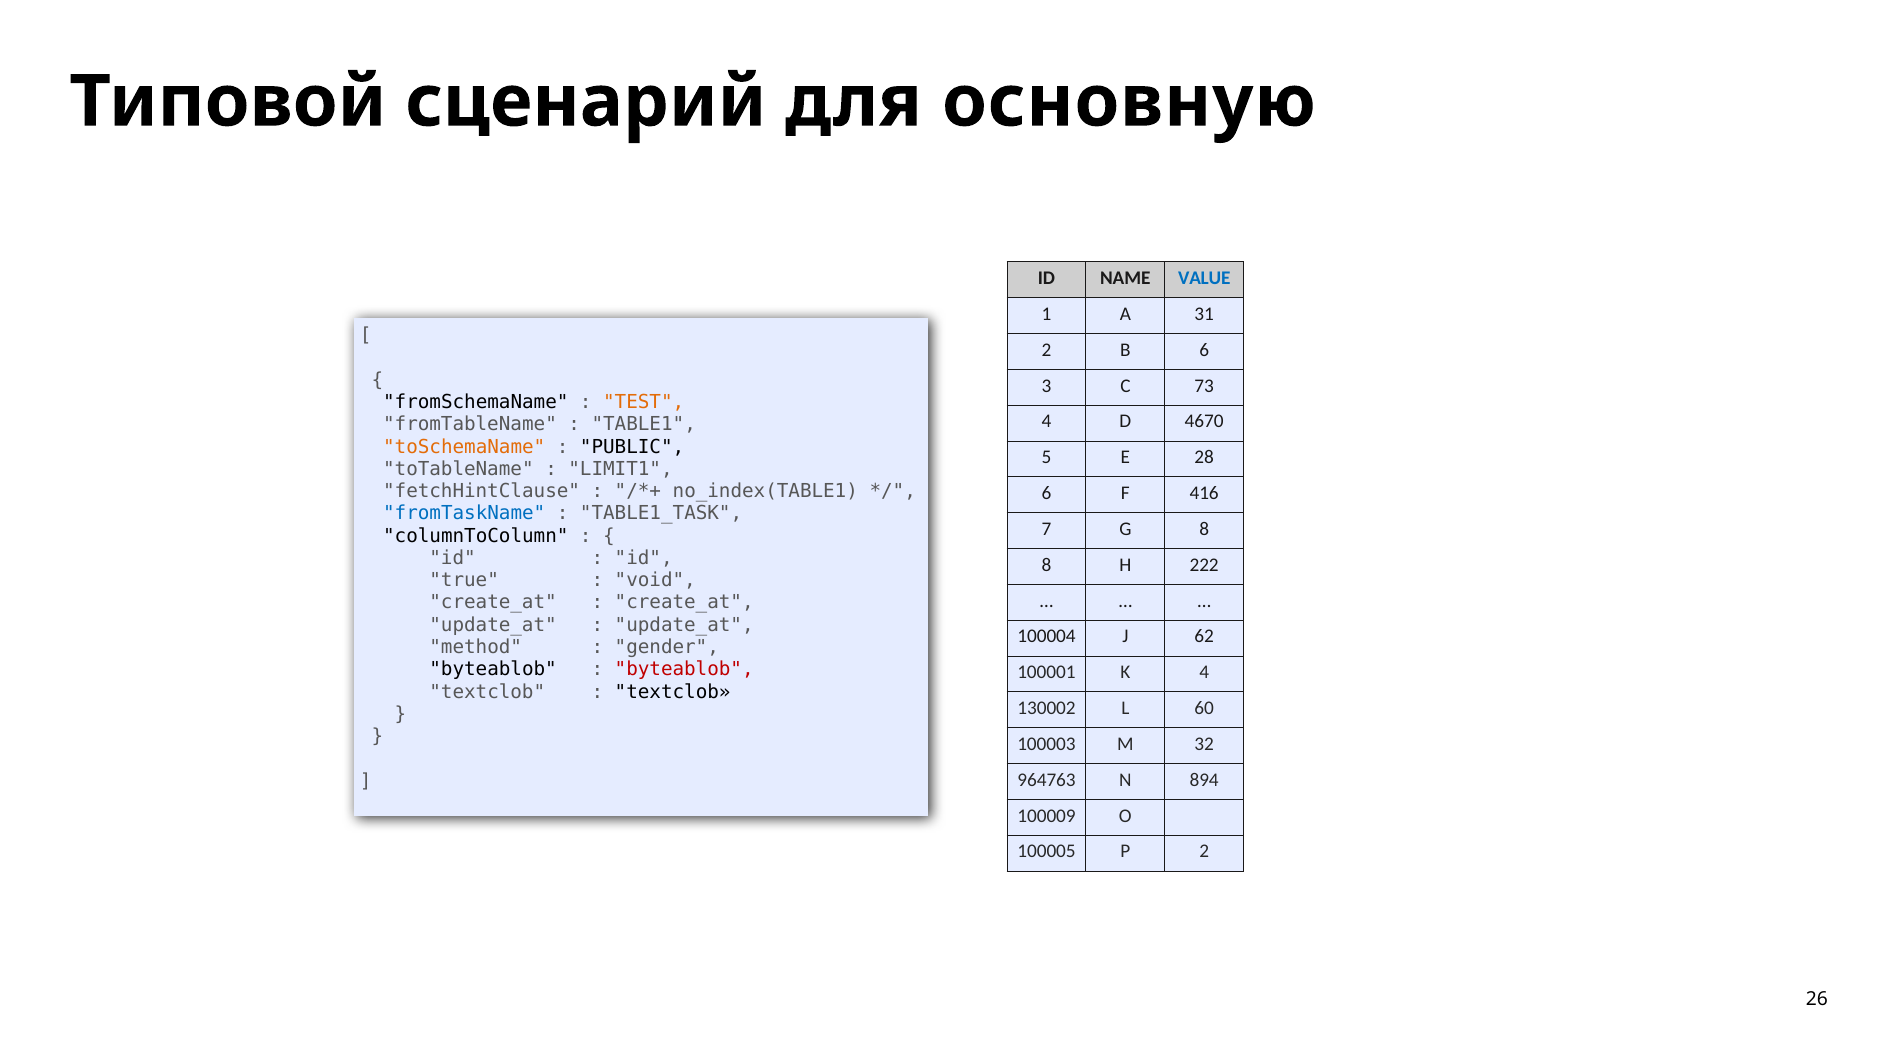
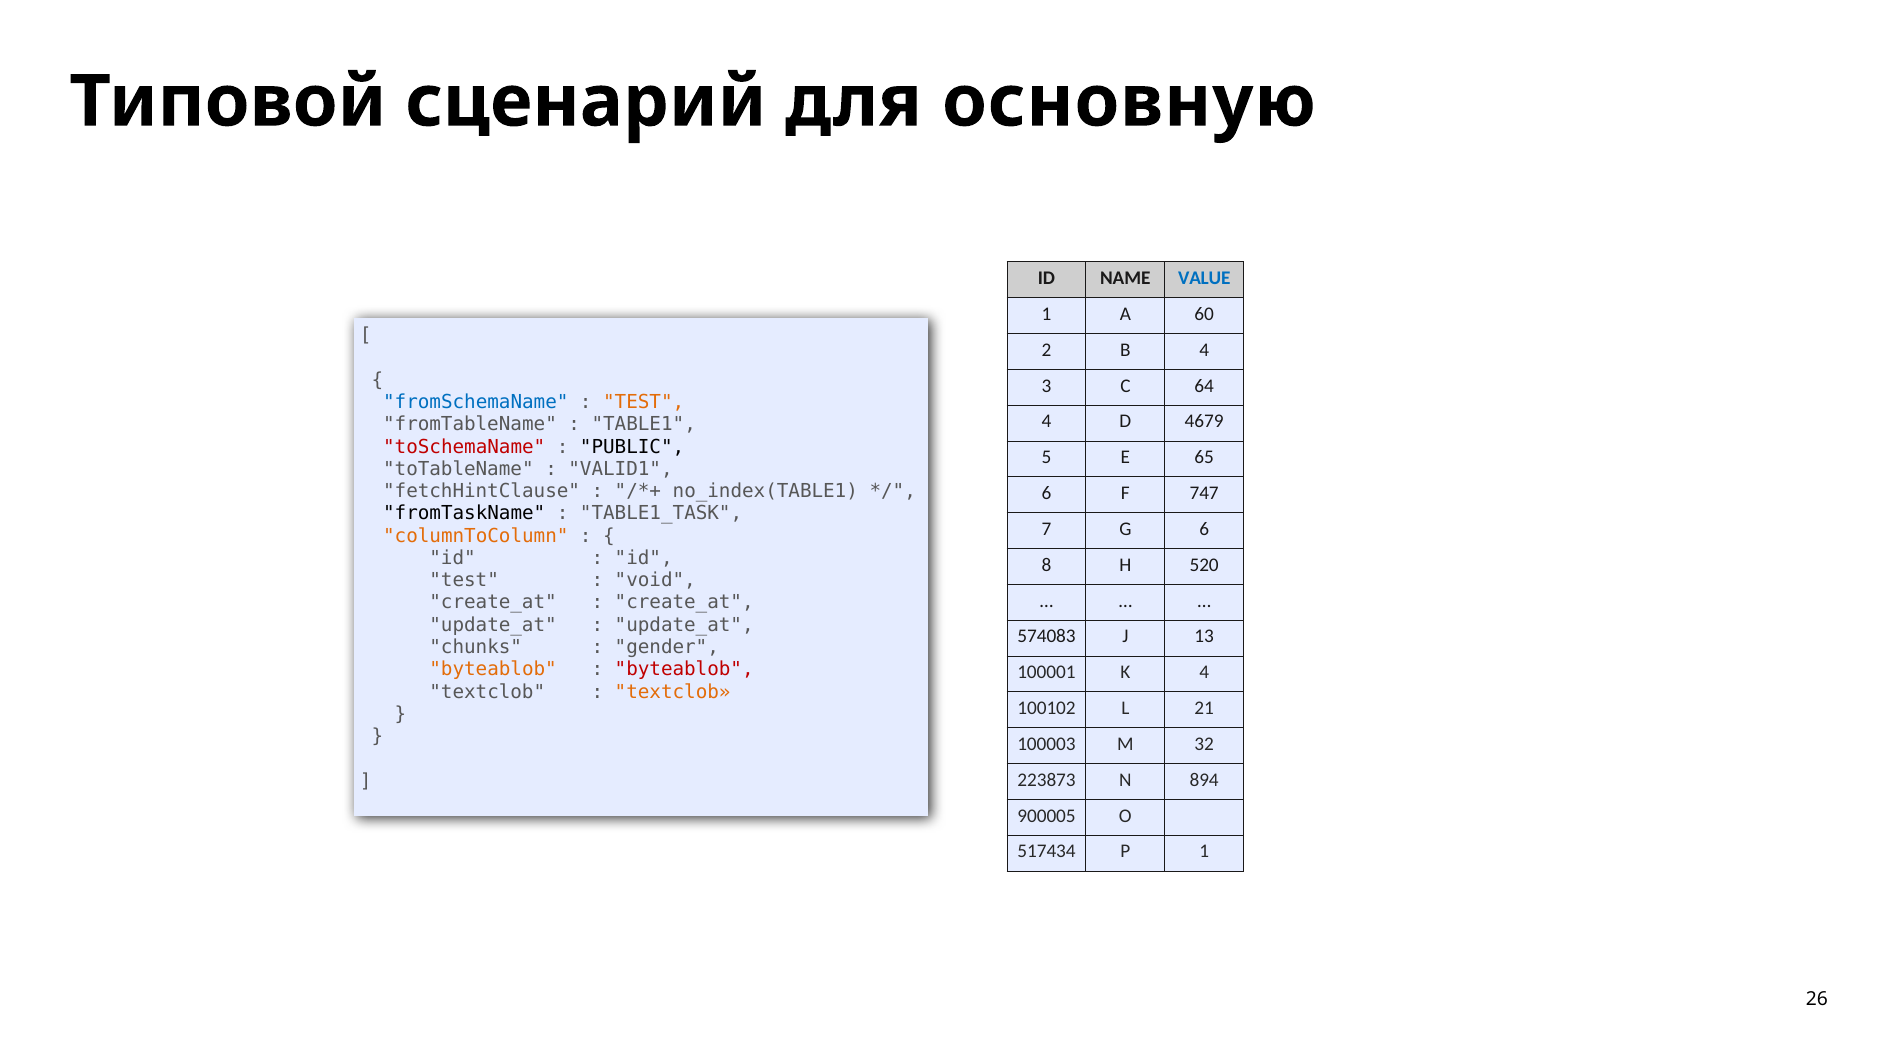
31: 31 -> 60
B 6: 6 -> 4
73: 73 -> 64
fromSchemaName colour: black -> blue
4670: 4670 -> 4679
toSchemaName colour: orange -> red
28: 28 -> 65
LIMIT1: LIMIT1 -> VALID1
416: 416 -> 747
fromTaskName colour: blue -> black
G 8: 8 -> 6
columnToColumn colour: black -> orange
222: 222 -> 520
true at (464, 581): true -> test
100004: 100004 -> 574083
62: 62 -> 13
method: method -> chunks
byteablob at (493, 670) colour: black -> orange
textclob at (673, 692) colour: black -> orange
130002: 130002 -> 100102
60: 60 -> 21
964763: 964763 -> 223873
100009: 100009 -> 900005
100005: 100005 -> 517434
P 2: 2 -> 1
